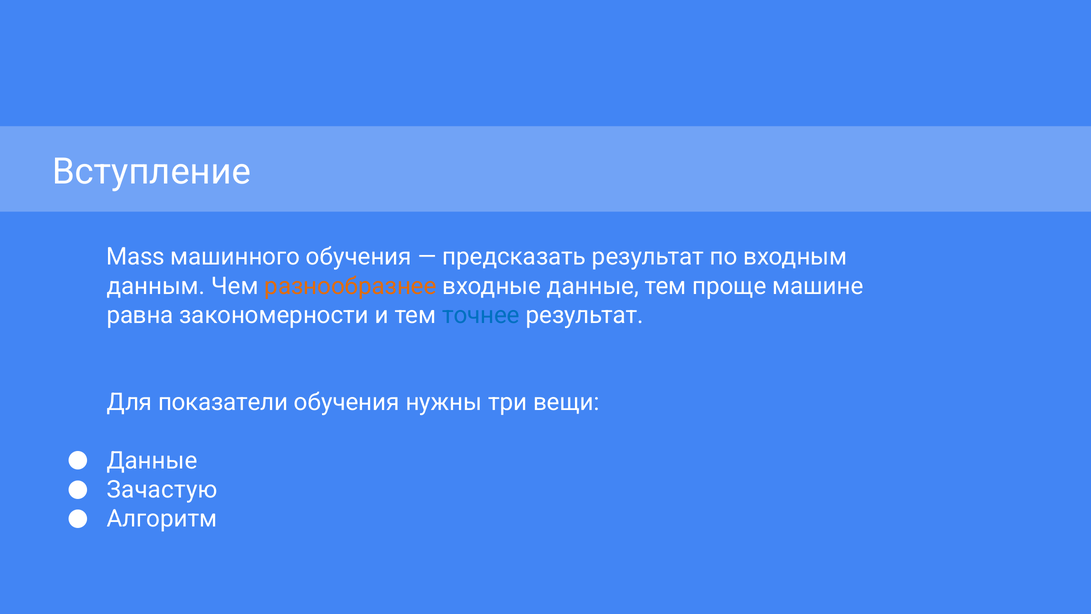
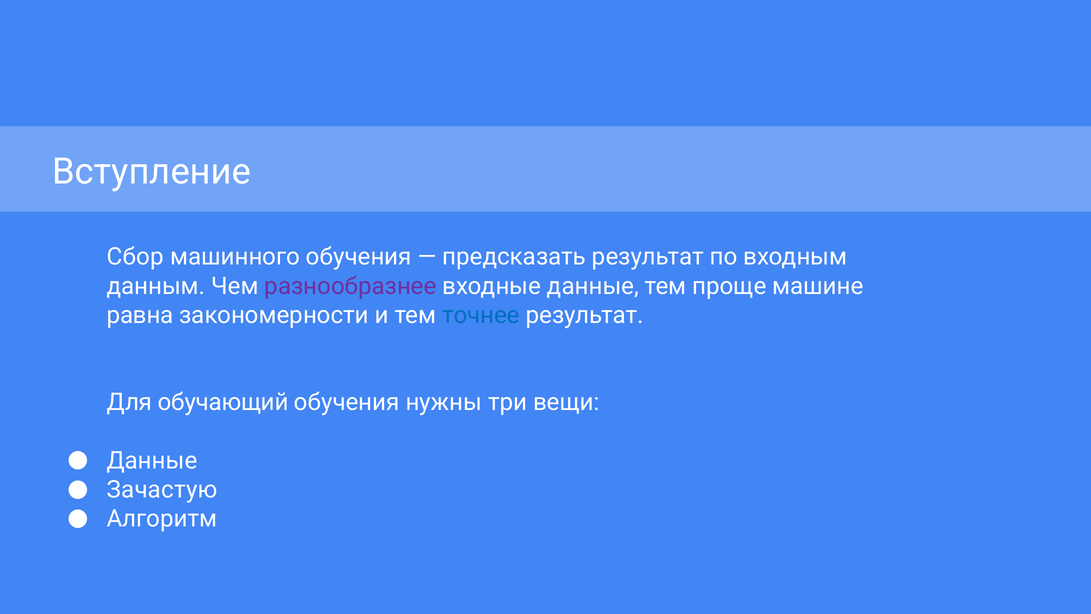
Mass: Mass -> Сбор
разнообразнее colour: orange -> purple
показатели: показатели -> обучающий
